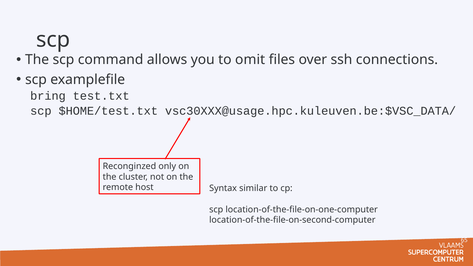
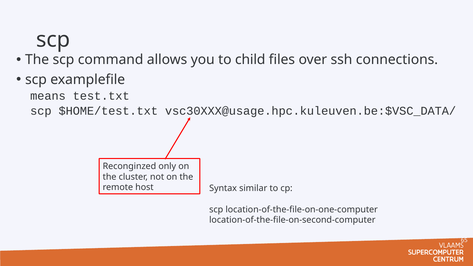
omit: omit -> child
bring: bring -> means
